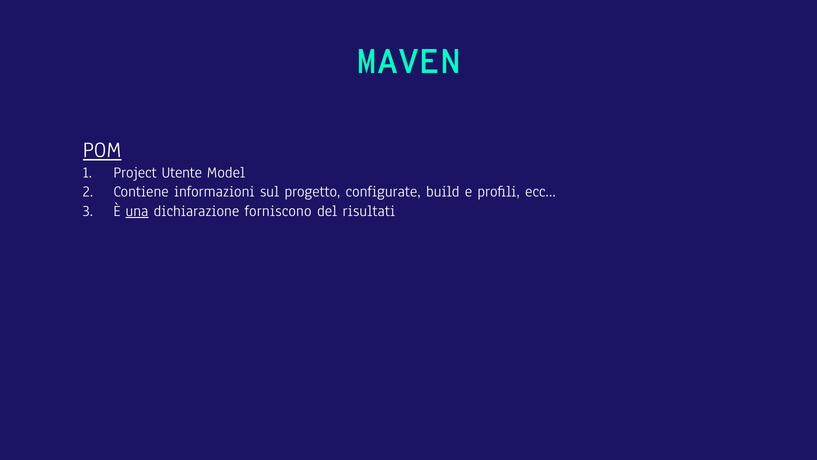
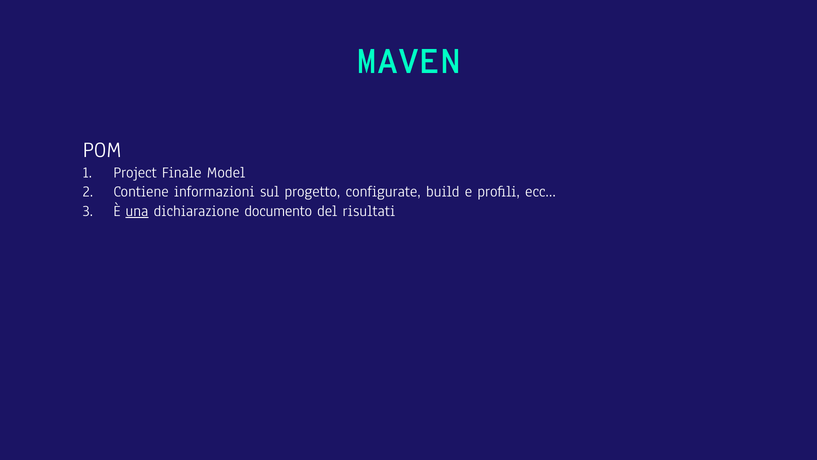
POM underline: present -> none
Utente: Utente -> Finale
forniscono: forniscono -> documento
